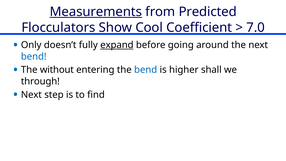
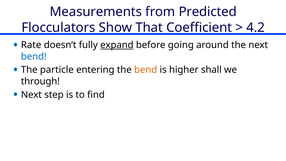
Measurements underline: present -> none
Cool: Cool -> That
7.0: 7.0 -> 4.2
Only: Only -> Rate
without: without -> particle
bend at (146, 70) colour: blue -> orange
